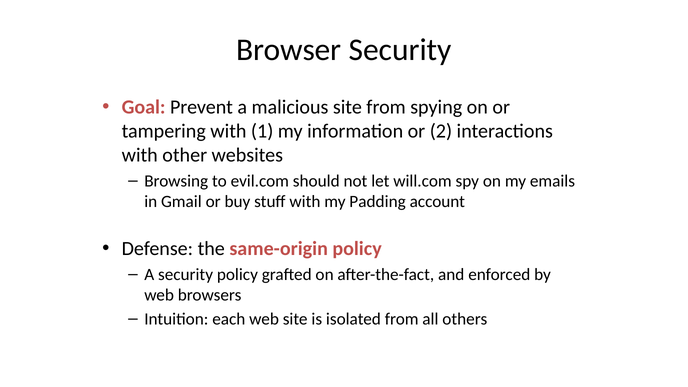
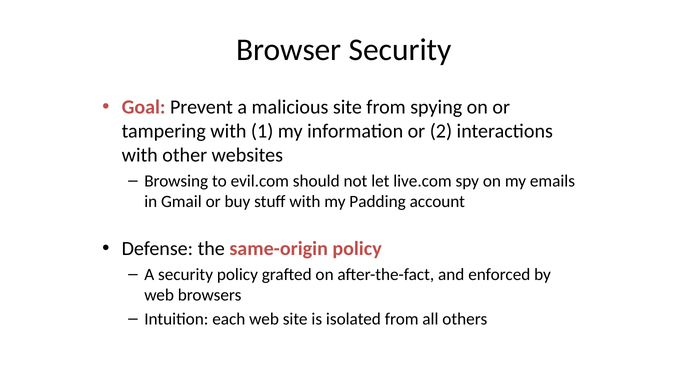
will.com: will.com -> live.com
